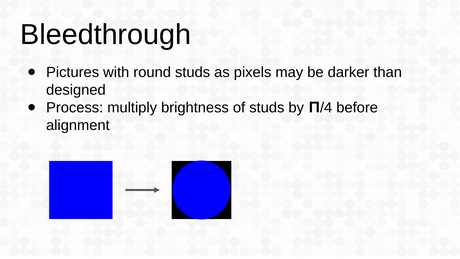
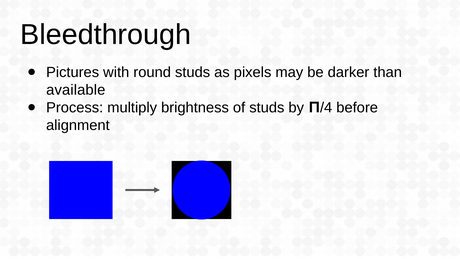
designed: designed -> available
